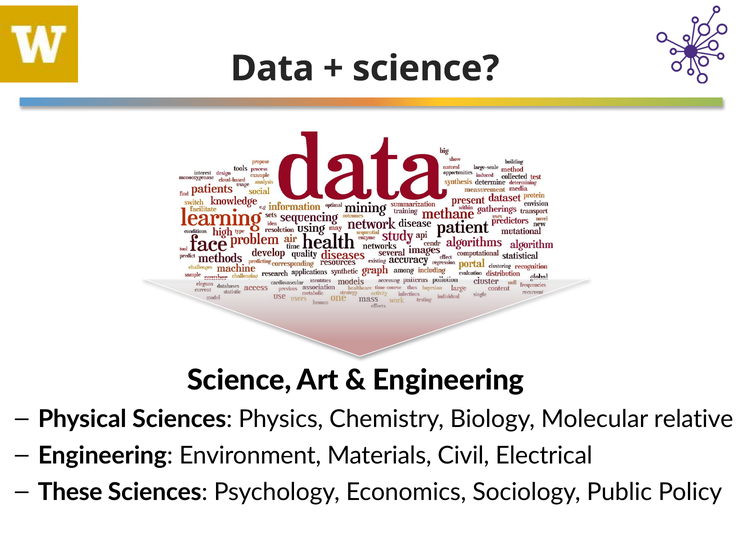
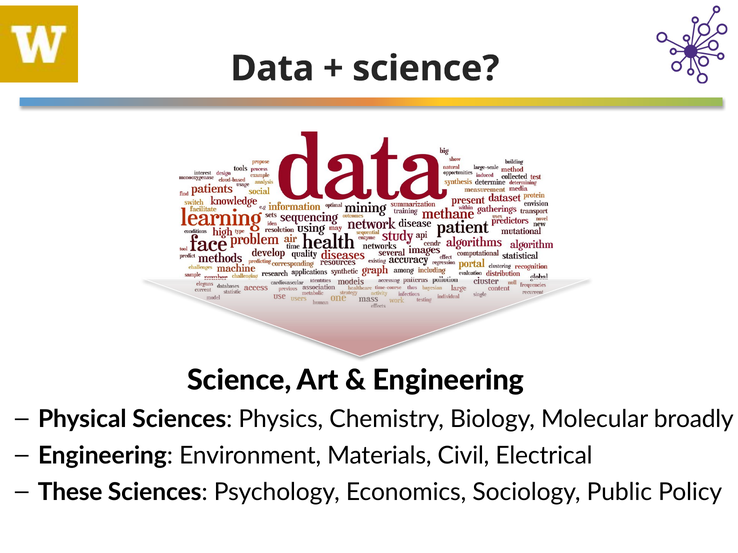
relative: relative -> broadly
